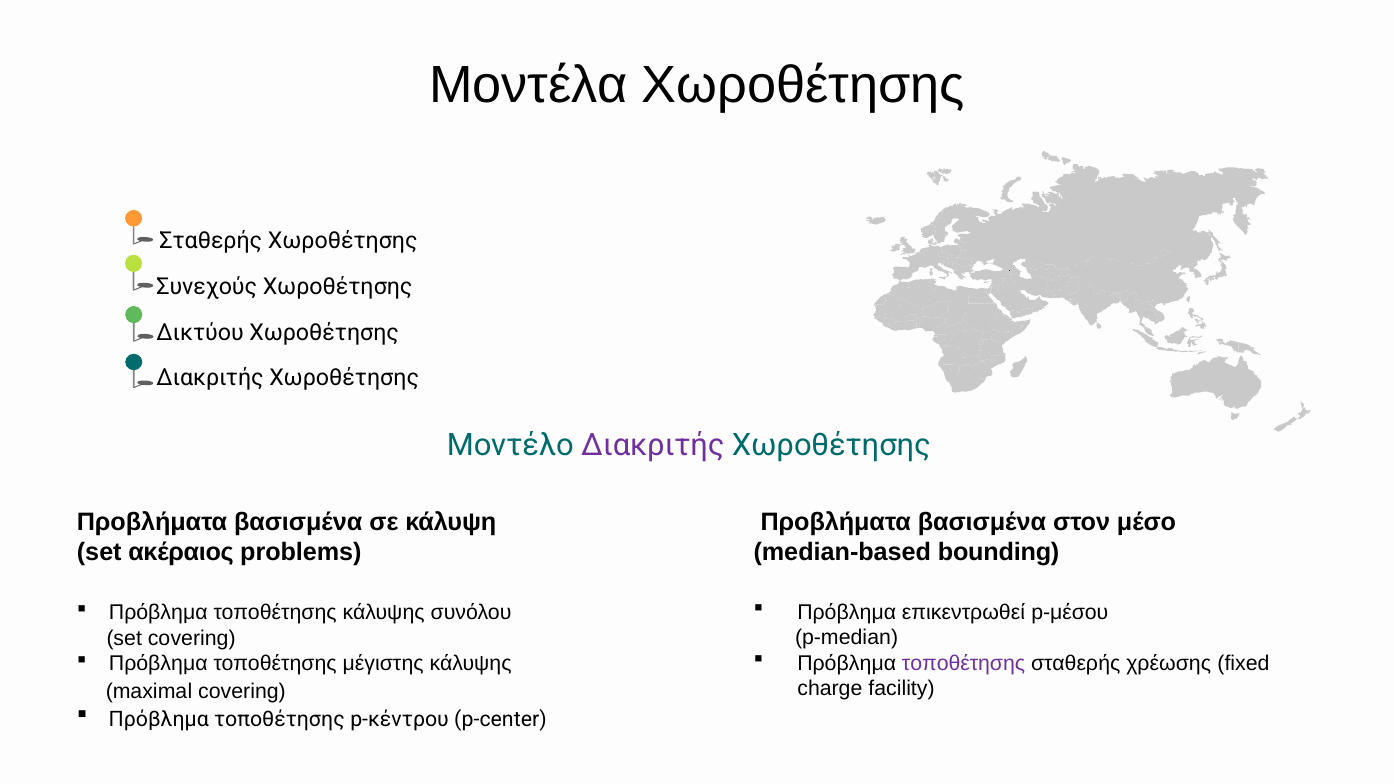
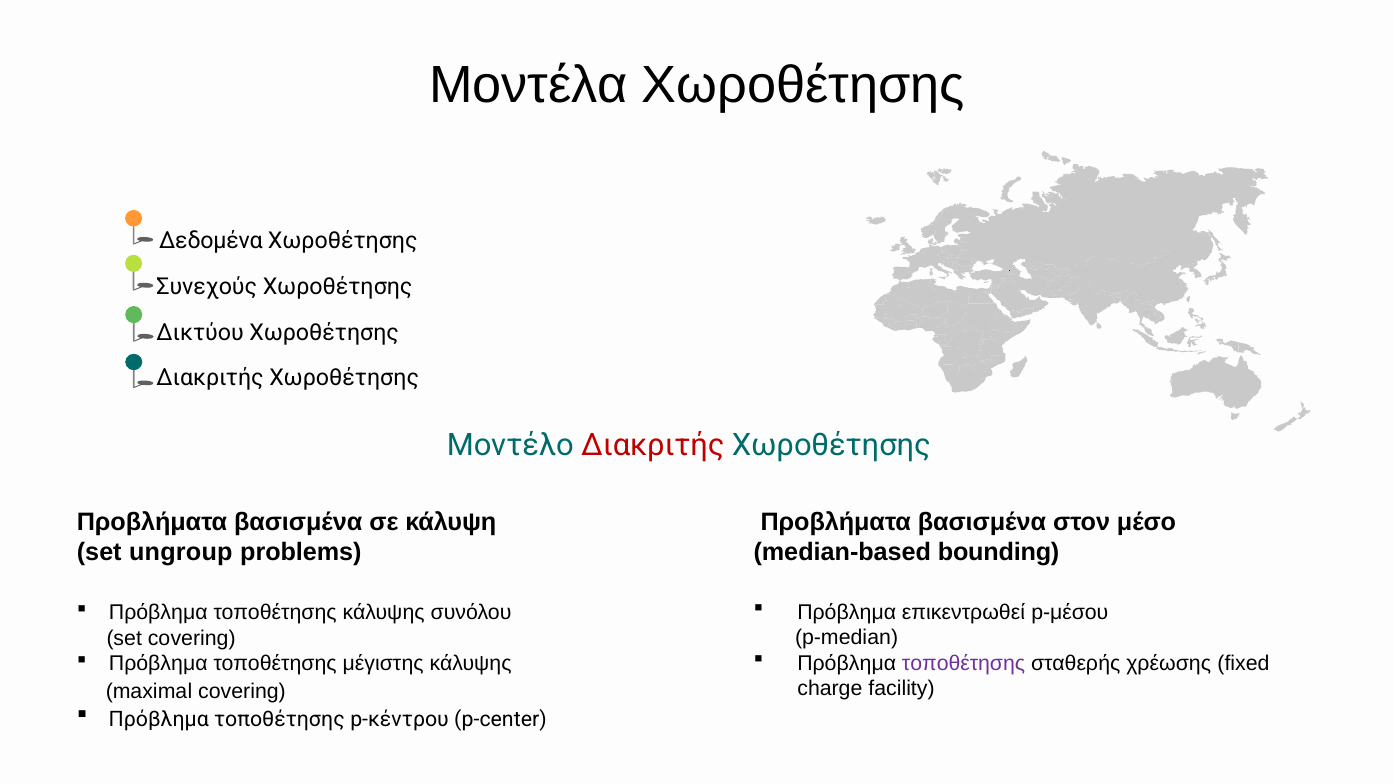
Σταθερής at (211, 241): Σταθερής -> Δεδομένα
Διακριτής at (653, 445) colour: purple -> red
ακέραιος: ακέραιος -> ungroup
